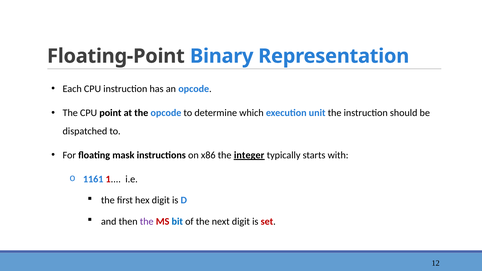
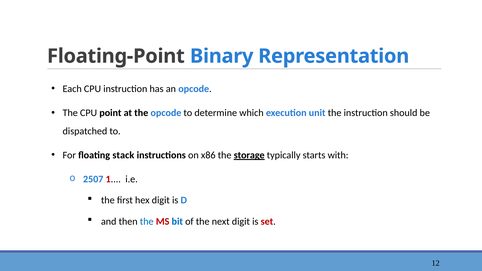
mask: mask -> stack
integer: integer -> storage
1161: 1161 -> 2507
the at (147, 221) colour: purple -> blue
